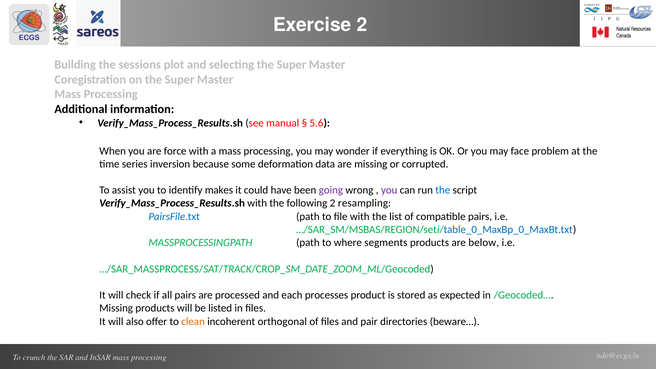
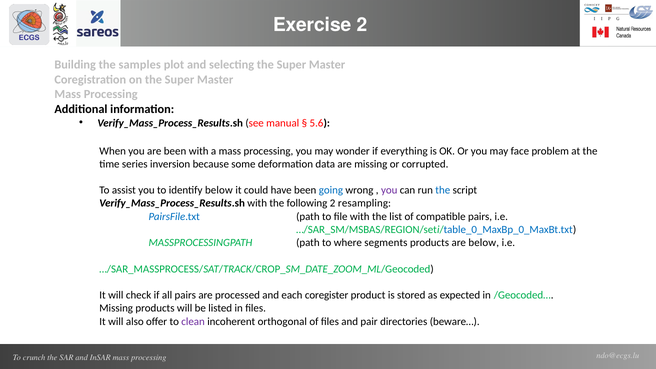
sessions: sessions -> samples
are force: force -> been
identify makes: makes -> below
going colour: purple -> blue
processes: processes -> coregister
clean colour: orange -> purple
